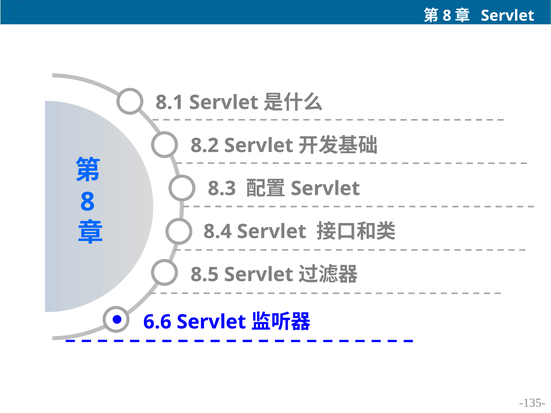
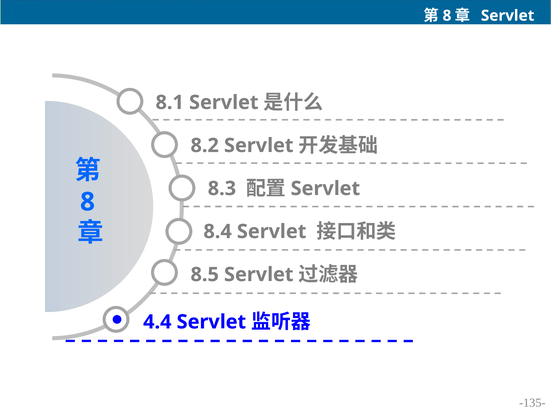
6.6: 6.6 -> 4.4
